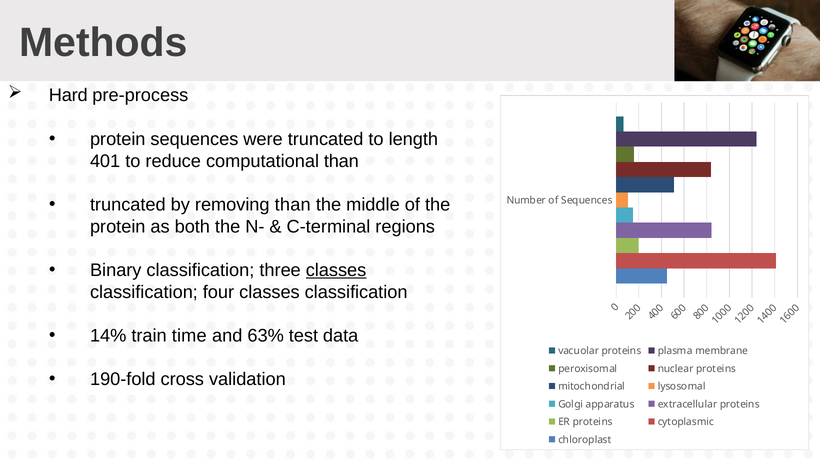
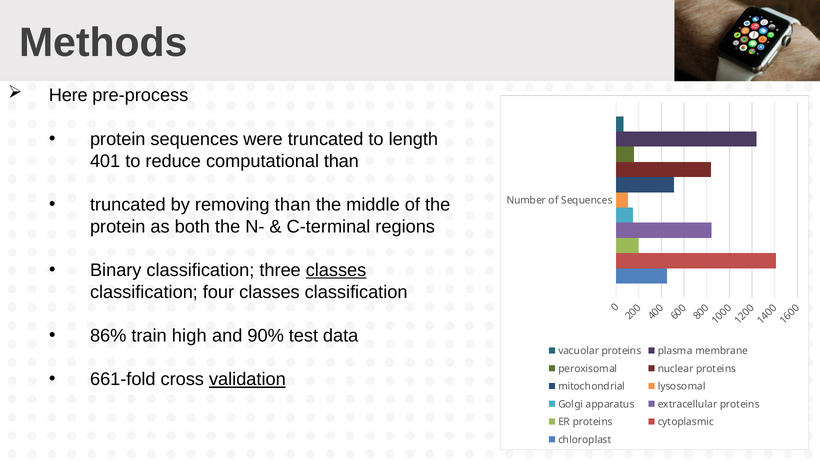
Hard: Hard -> Here
14%: 14% -> 86%
time: time -> high
63%: 63% -> 90%
190-fold: 190-fold -> 661-fold
validation underline: none -> present
